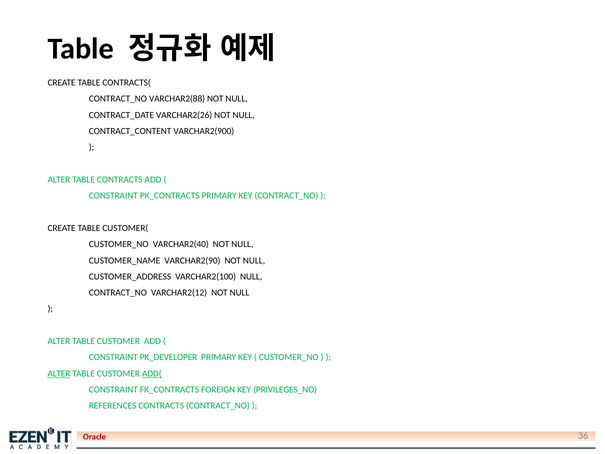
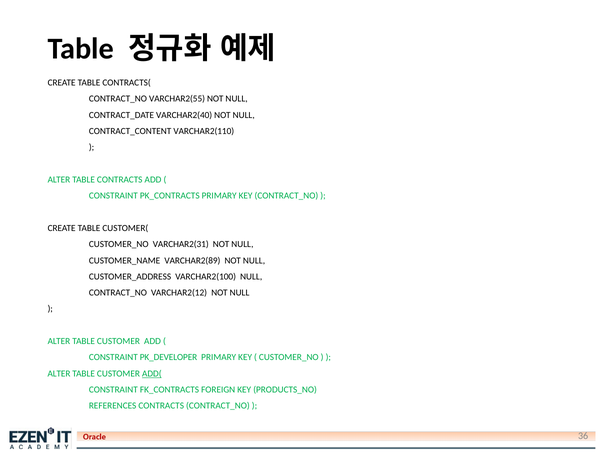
VARCHAR2(88: VARCHAR2(88 -> VARCHAR2(55
VARCHAR2(26: VARCHAR2(26 -> VARCHAR2(40
VARCHAR2(900: VARCHAR2(900 -> VARCHAR2(110
VARCHAR2(40: VARCHAR2(40 -> VARCHAR2(31
VARCHAR2(90: VARCHAR2(90 -> VARCHAR2(89
ALTER at (59, 373) underline: present -> none
PRIVILEGES_NO: PRIVILEGES_NO -> PRODUCTS_NO
